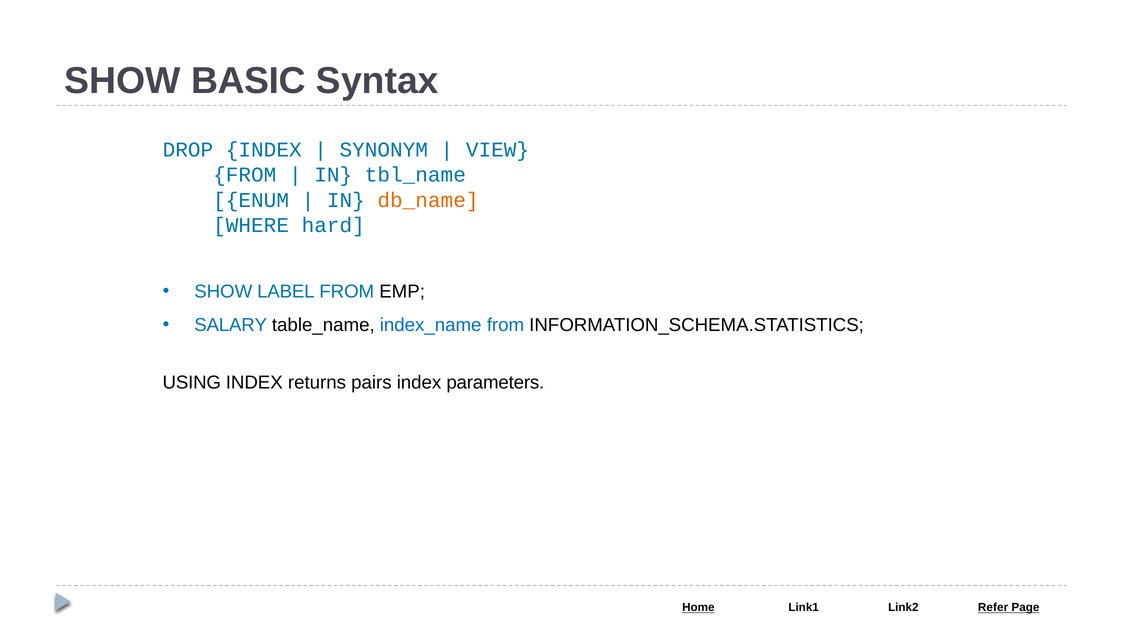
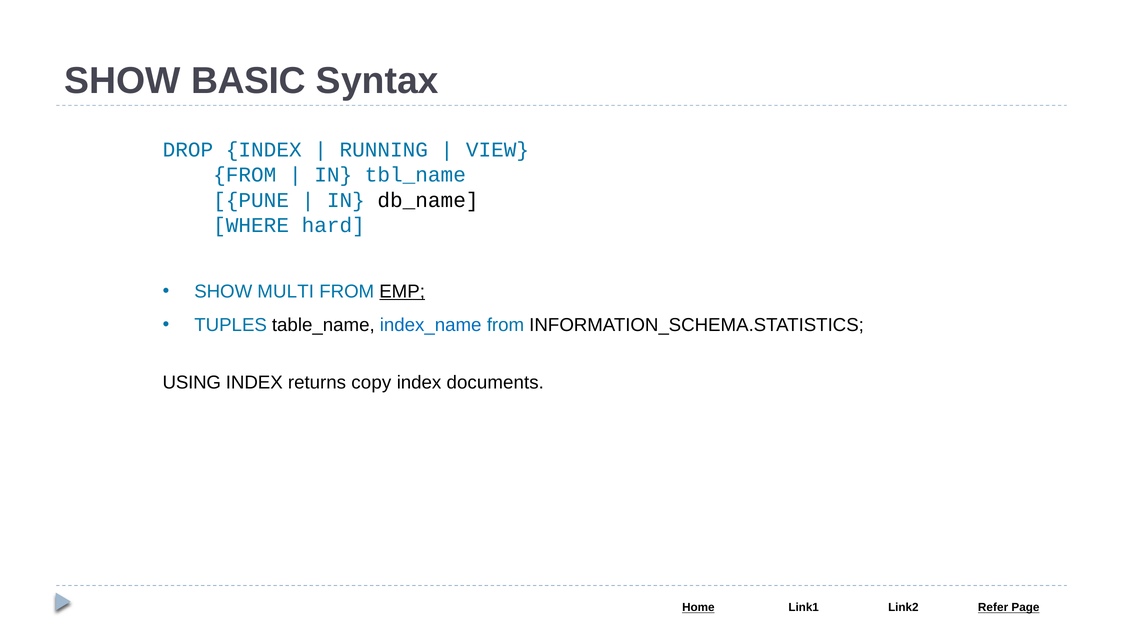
SYNONYM: SYNONYM -> RUNNING
ENUM: ENUM -> PUNE
db_name colour: orange -> black
LABEL: LABEL -> MULTI
EMP underline: none -> present
SALARY: SALARY -> TUPLES
pairs: pairs -> copy
parameters: parameters -> documents
